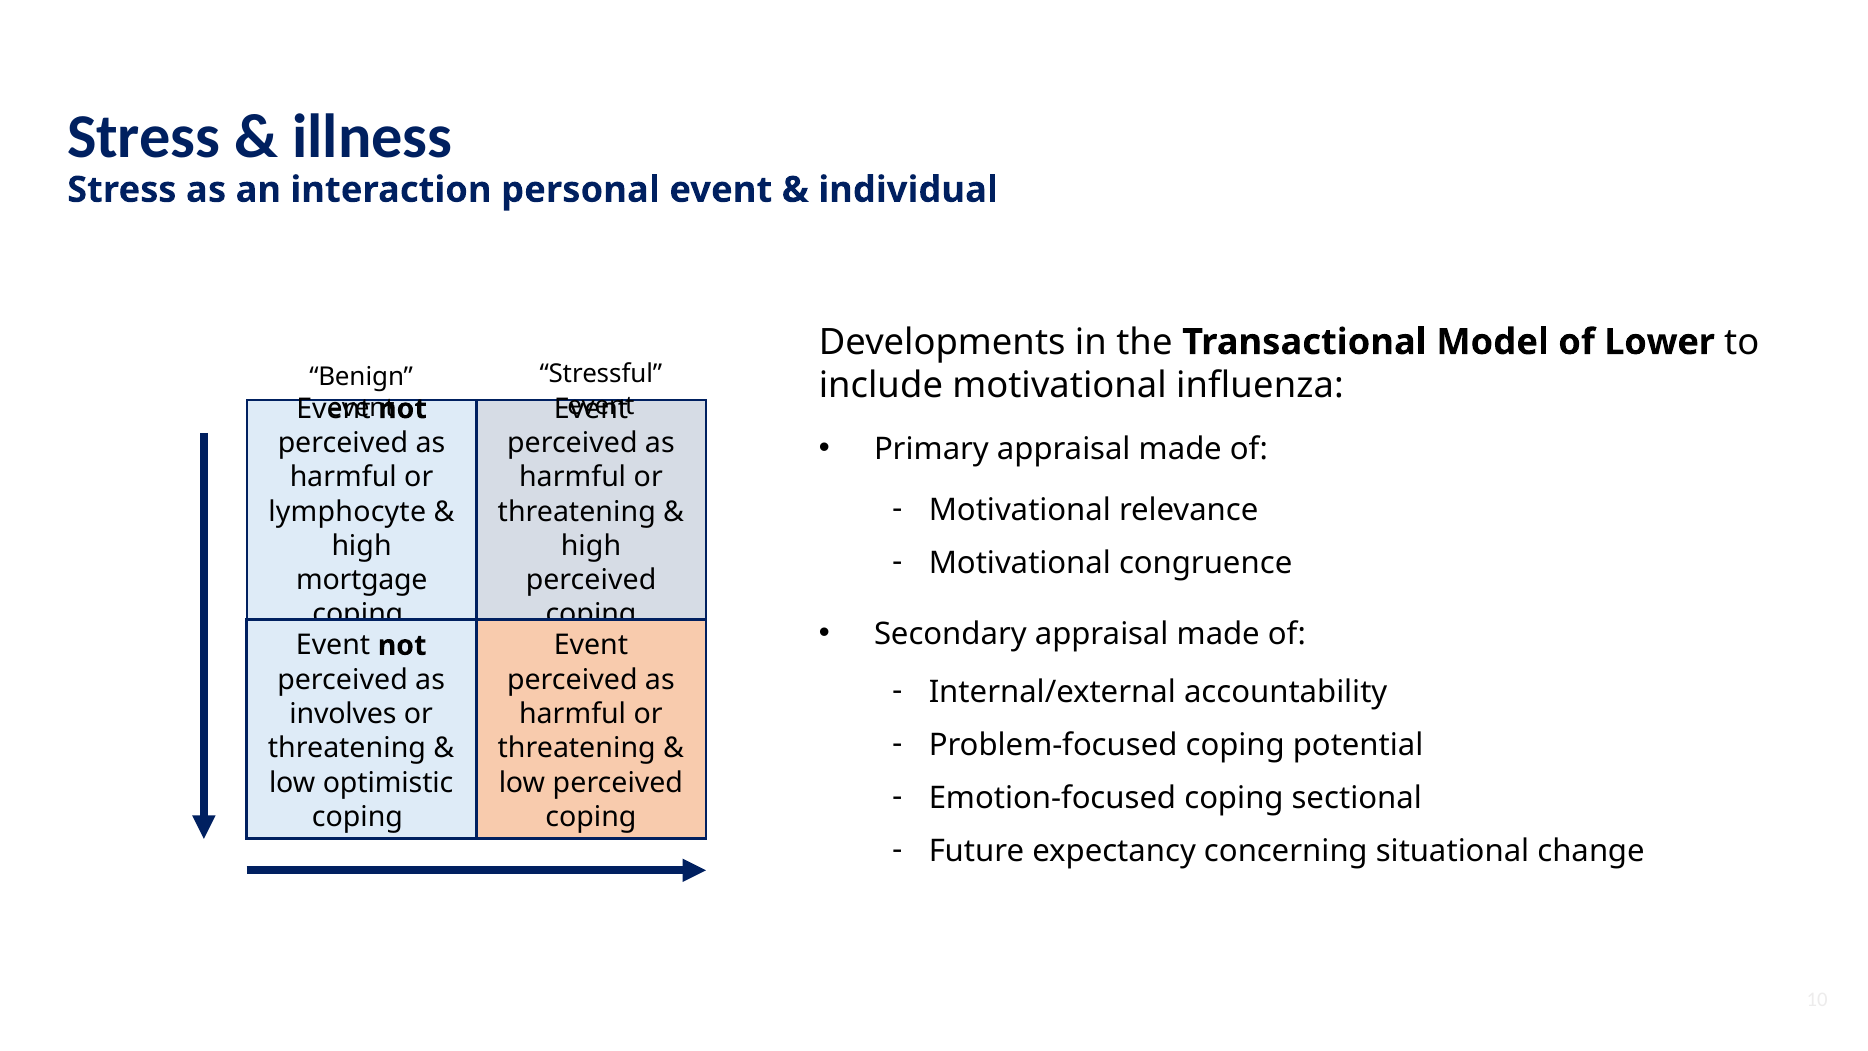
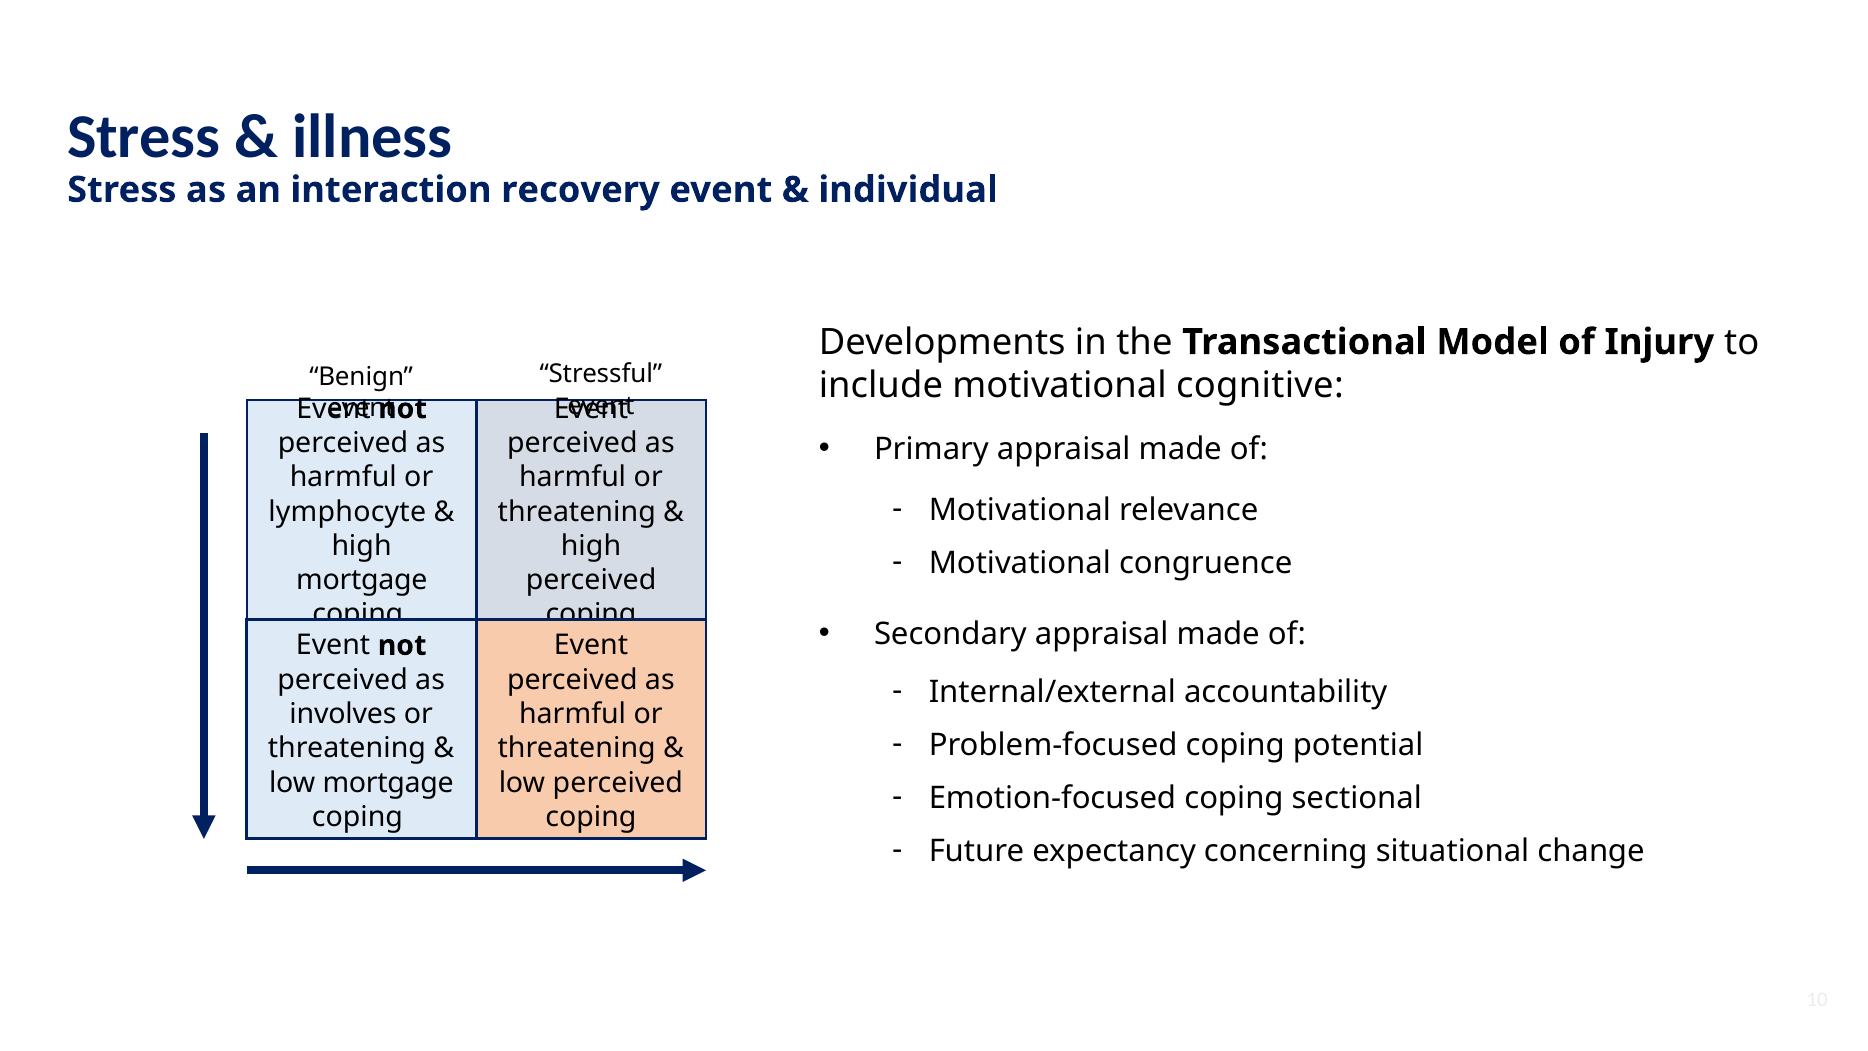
personal: personal -> recovery
Lower: Lower -> Injury
influenza: influenza -> cognitive
low optimistic: optimistic -> mortgage
